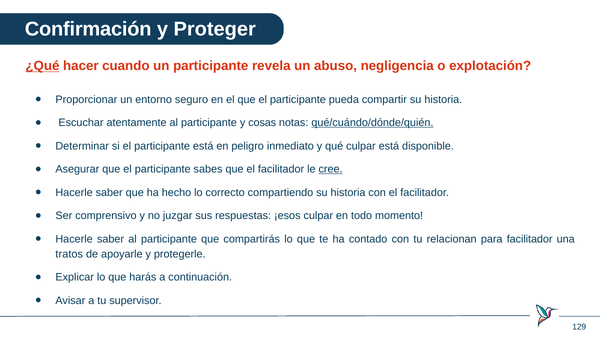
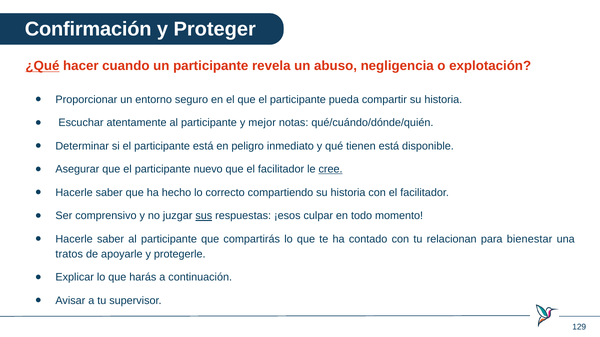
cosas: cosas -> mejor
qué/cuándo/dónde/quién underline: present -> none
qué culpar: culpar -> tienen
sabes: sabes -> nuevo
sus underline: none -> present
para facilitador: facilitador -> bienestar
